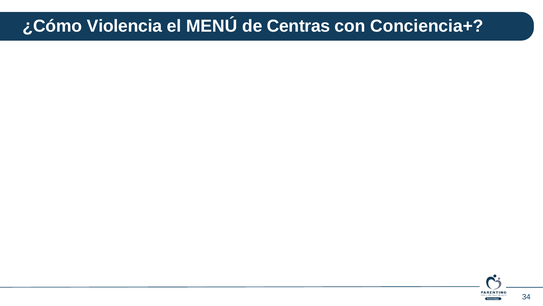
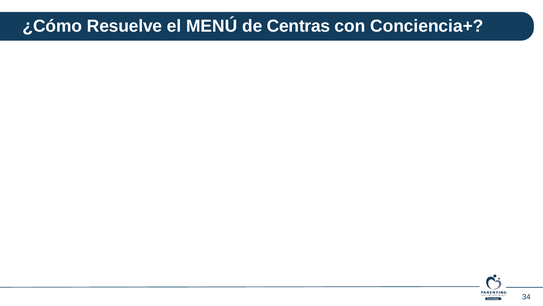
Violencia: Violencia -> Resuelve
